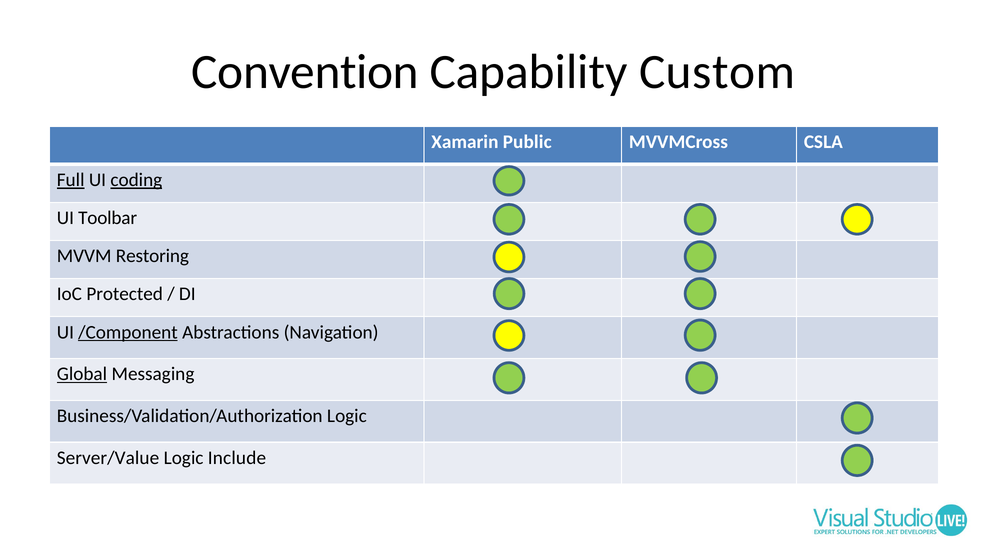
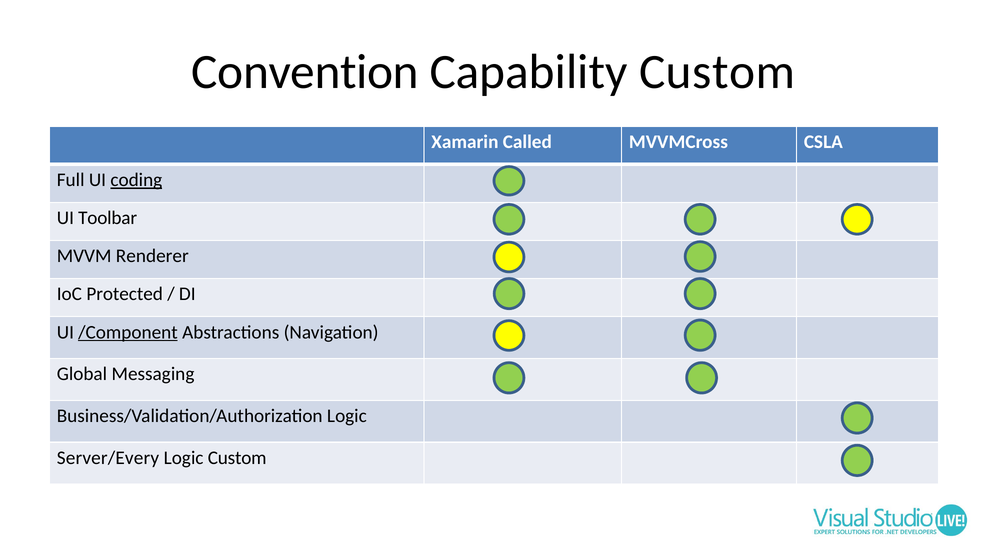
Public: Public -> Called
Full underline: present -> none
Restoring: Restoring -> Renderer
Global underline: present -> none
Server/Value: Server/Value -> Server/Every
Logic Include: Include -> Custom
